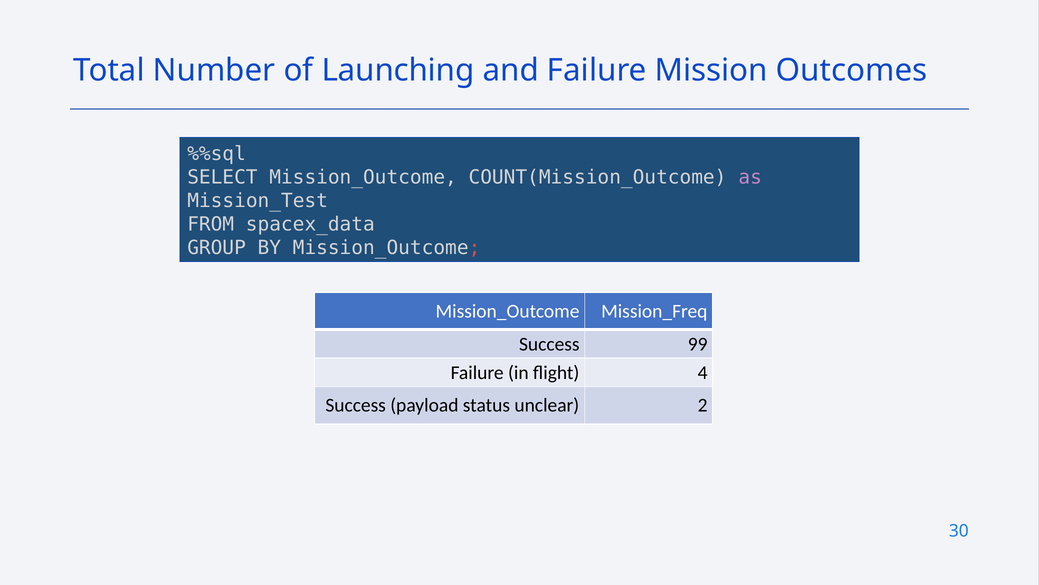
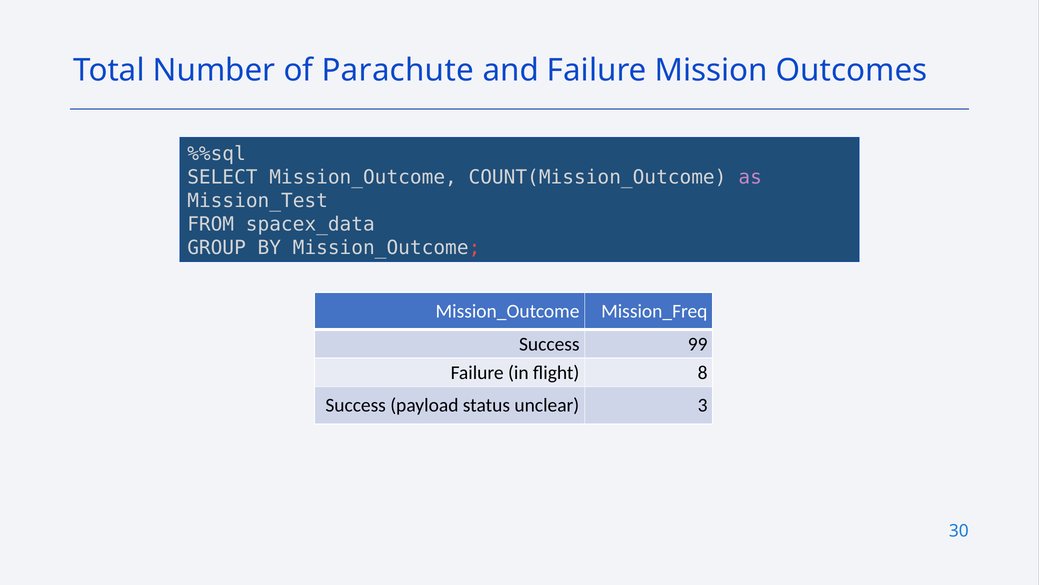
Launching: Launching -> Parachute
4: 4 -> 8
2: 2 -> 3
